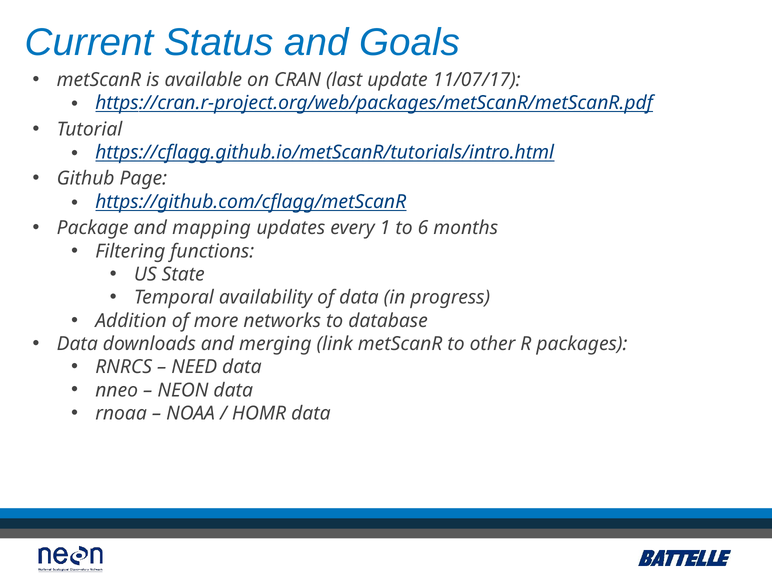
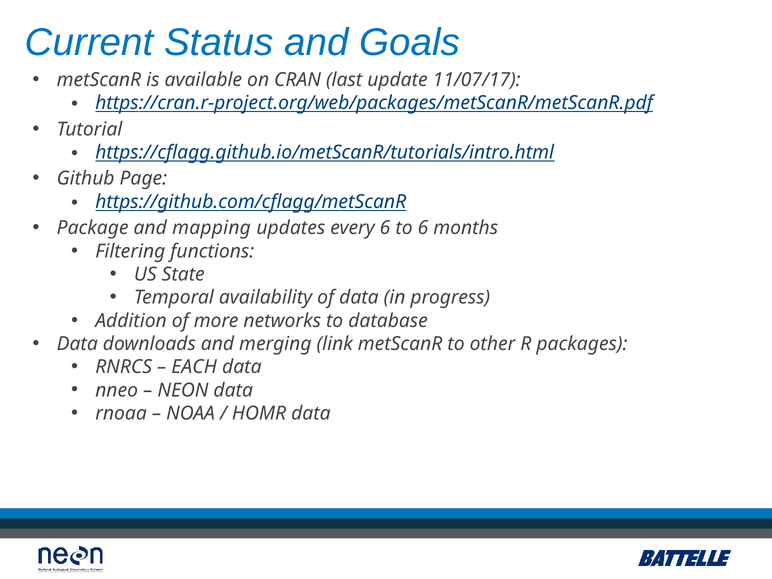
every 1: 1 -> 6
NEED: NEED -> EACH
